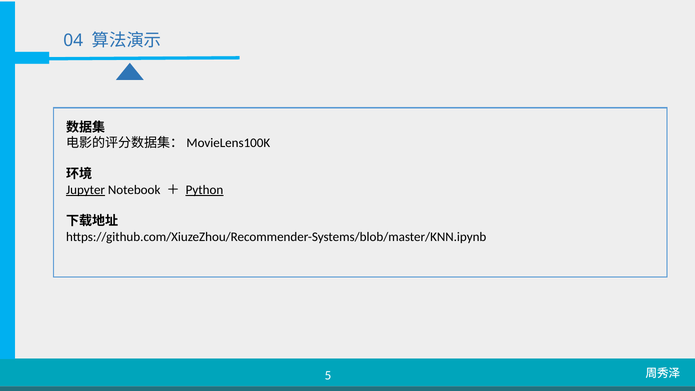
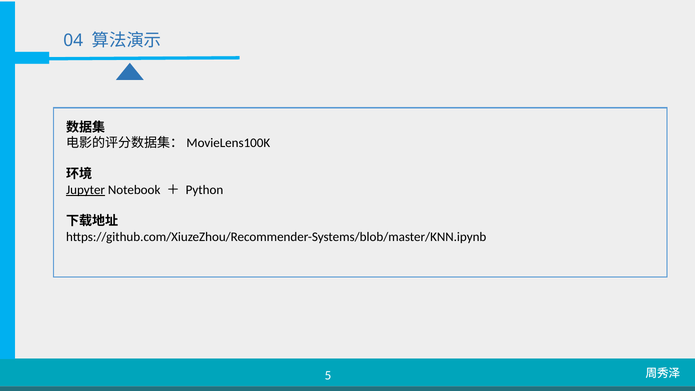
Python underline: present -> none
